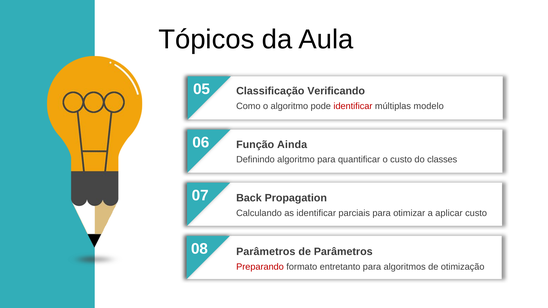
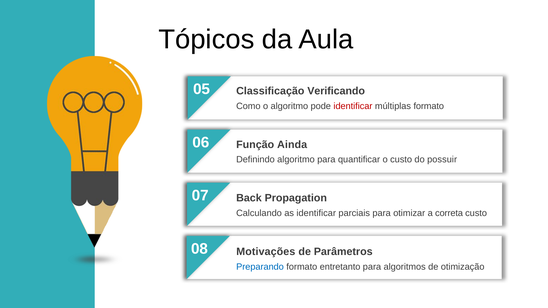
múltiplas modelo: modelo -> formato
classes: classes -> possuir
aplicar: aplicar -> correta
Parâmetros at (266, 252): Parâmetros -> Motivações
Preparando colour: red -> blue
